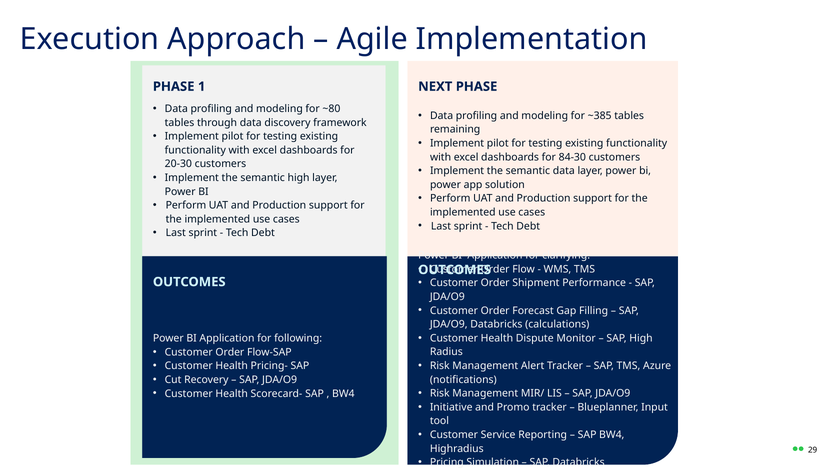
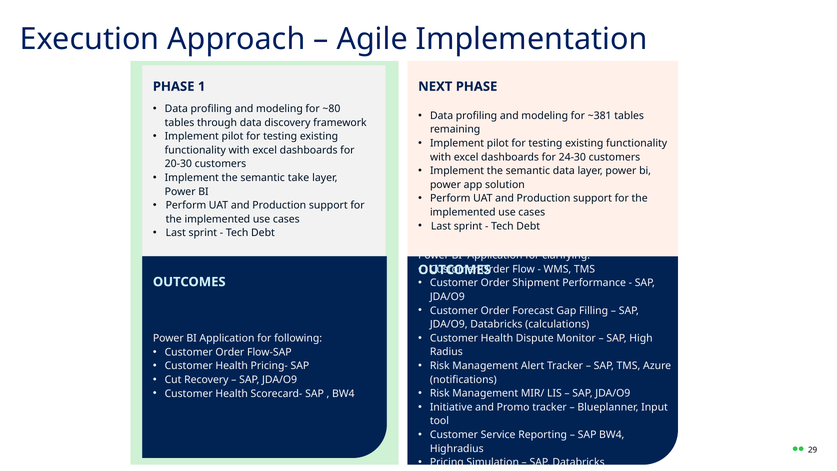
~385: ~385 -> ~381
84-30: 84-30 -> 24-30
semantic high: high -> take
